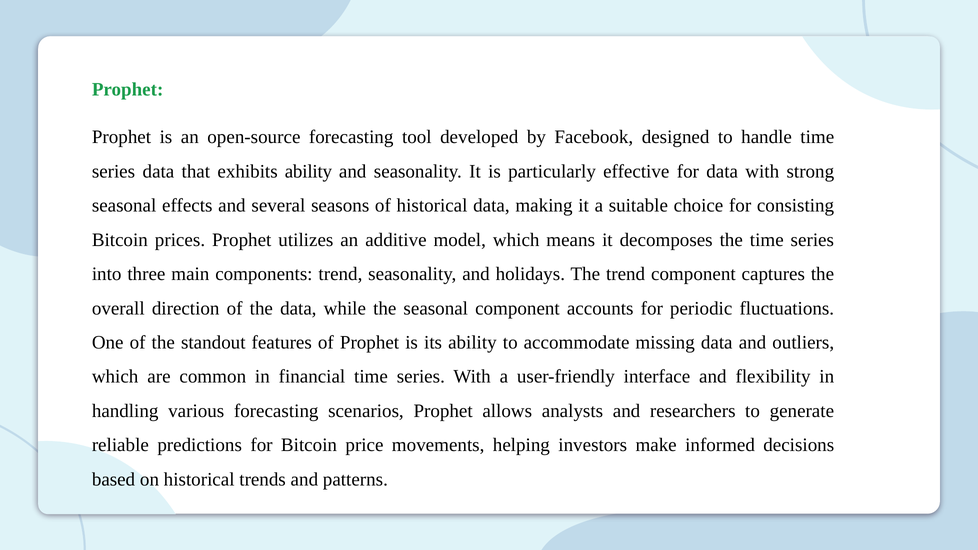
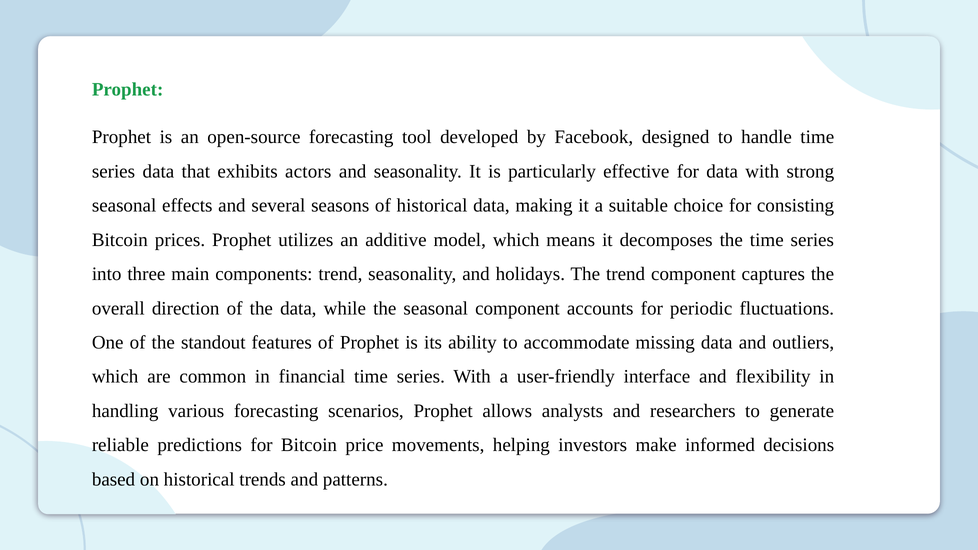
exhibits ability: ability -> actors
